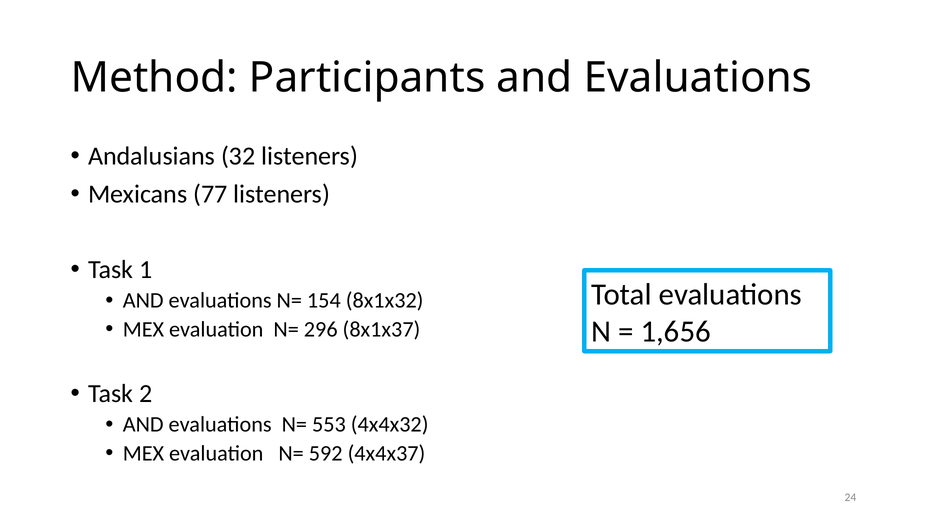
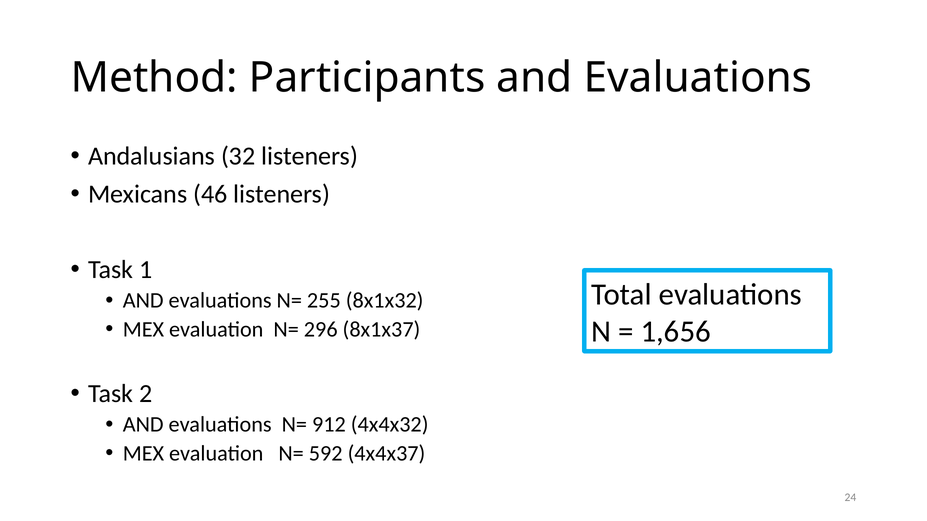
77: 77 -> 46
154: 154 -> 255
553: 553 -> 912
